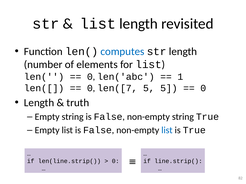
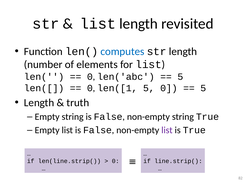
1 at (180, 77): 1 -> 5
len([7: len([7 -> len([1
5 5: 5 -> 0
0 at (203, 88): 0 -> 5
list at (167, 131) colour: blue -> purple
